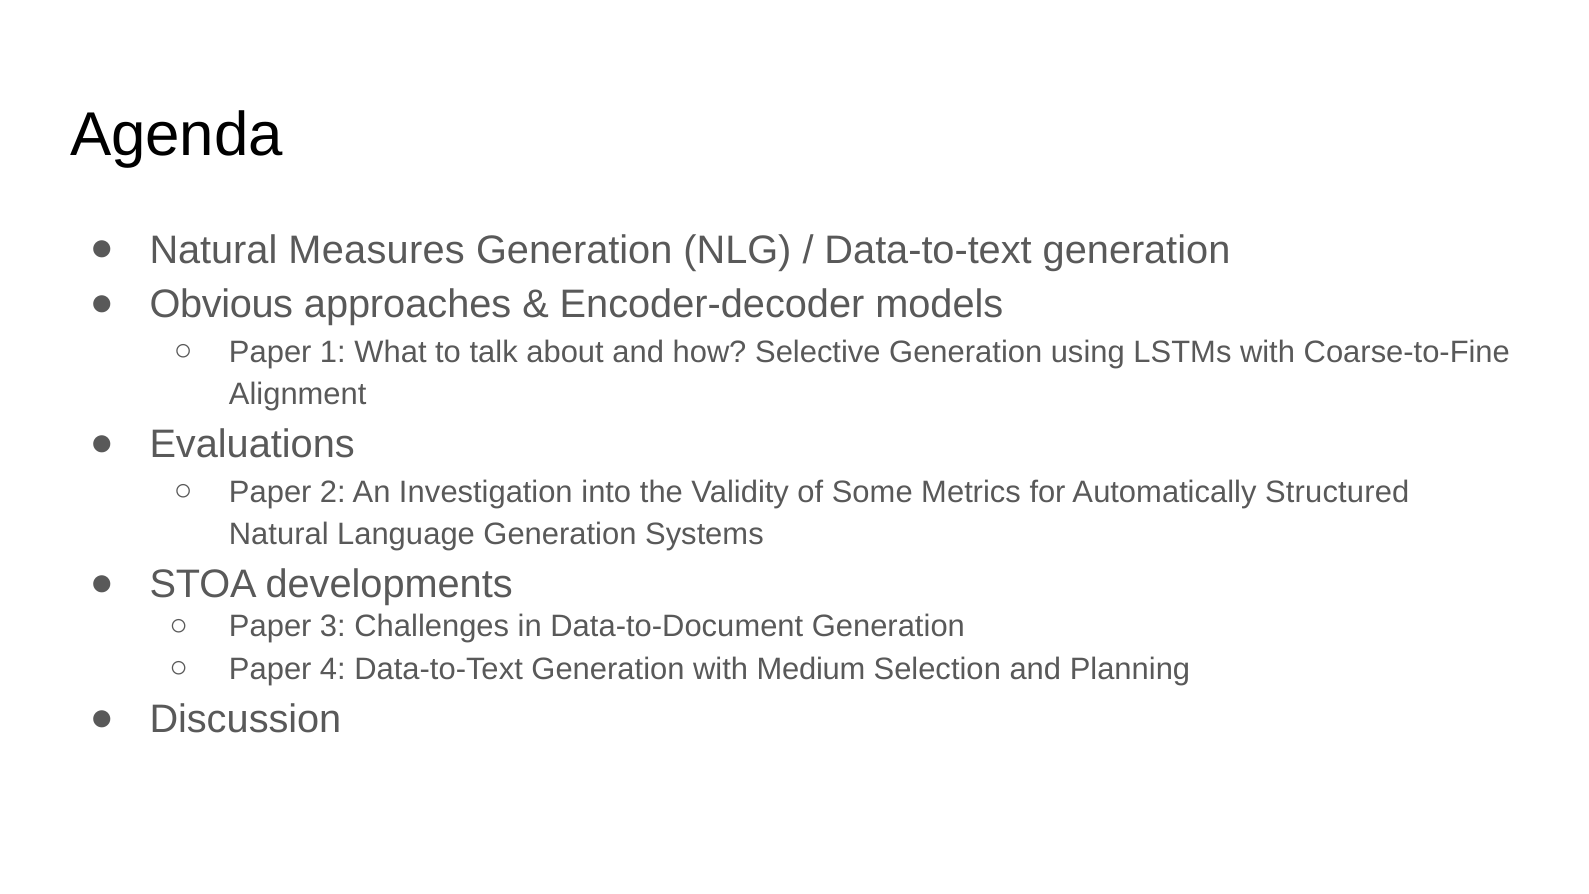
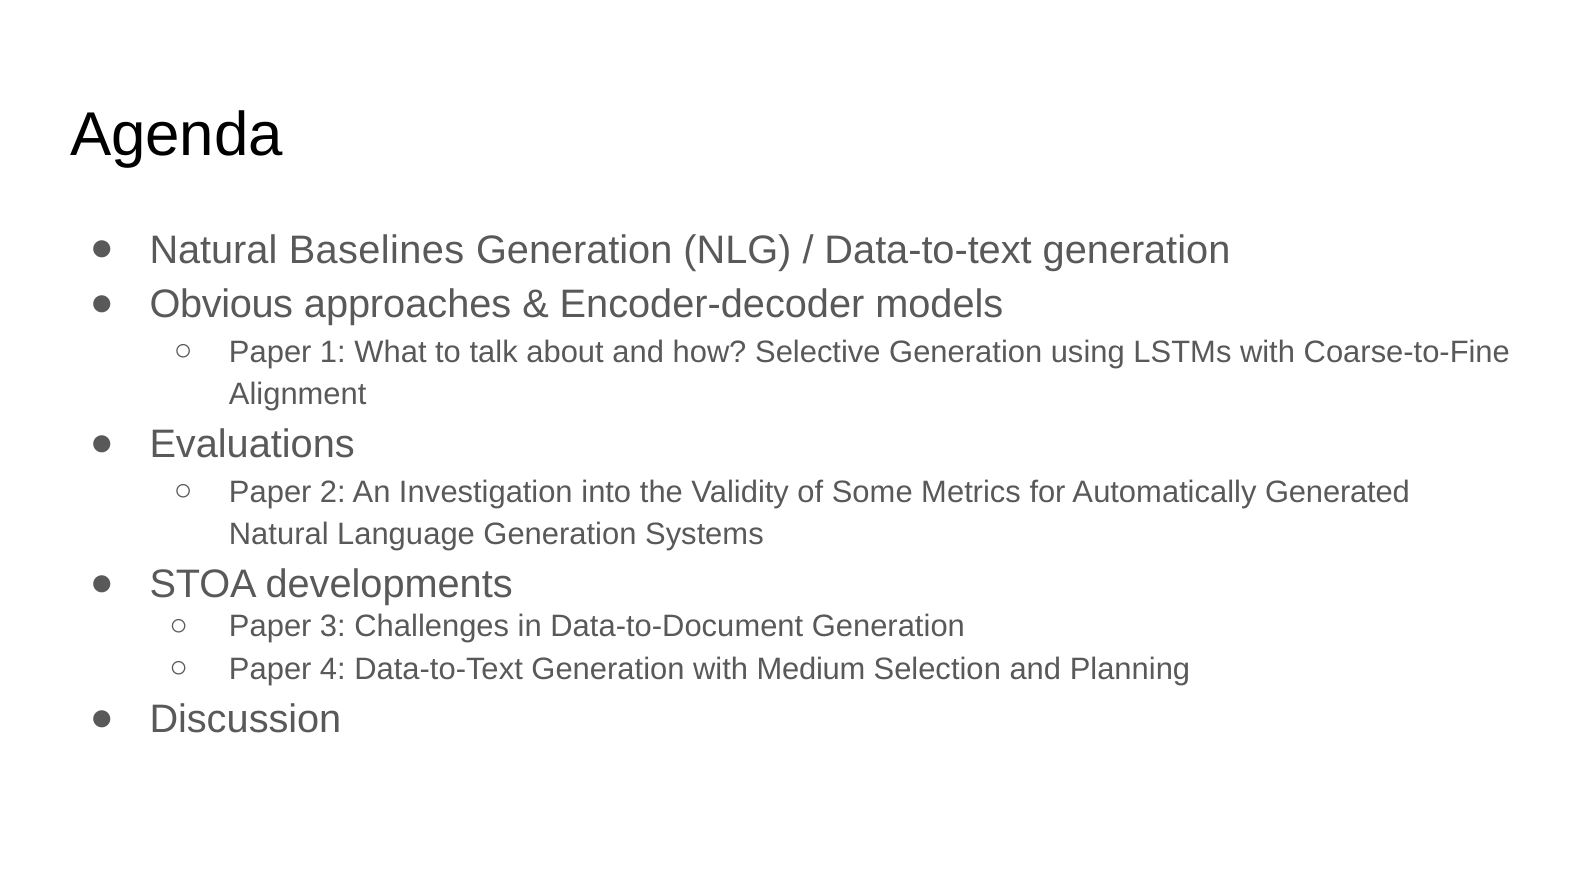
Measures: Measures -> Baselines
Structured: Structured -> Generated
